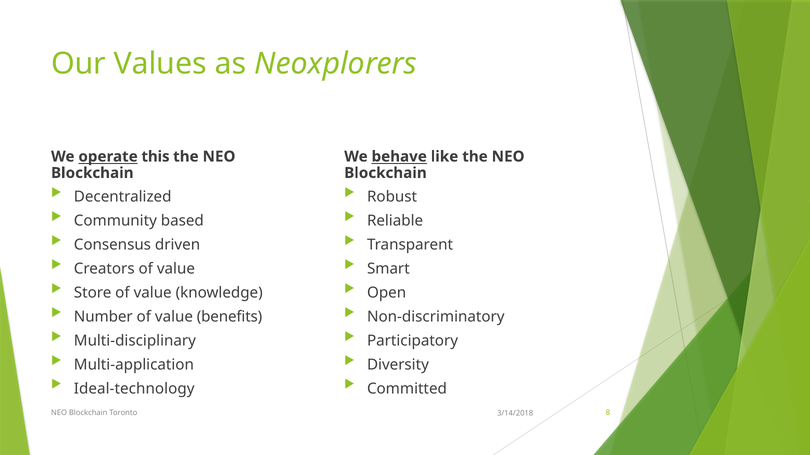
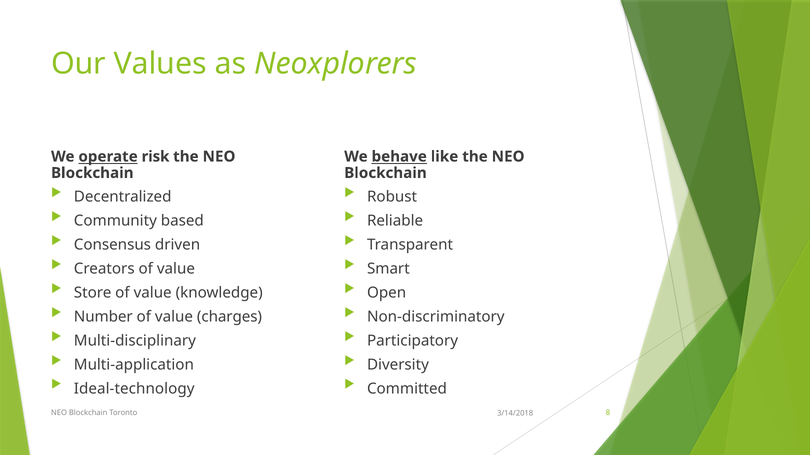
this: this -> risk
benefits: benefits -> charges
